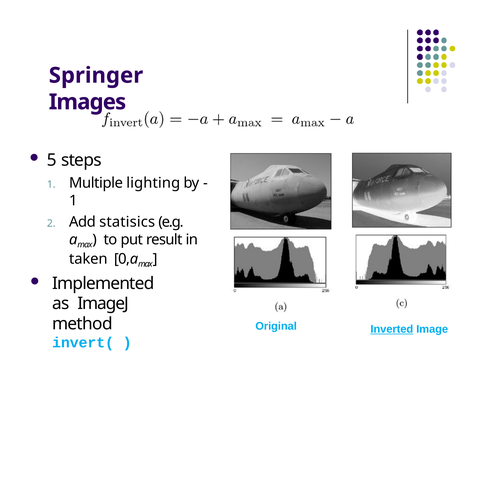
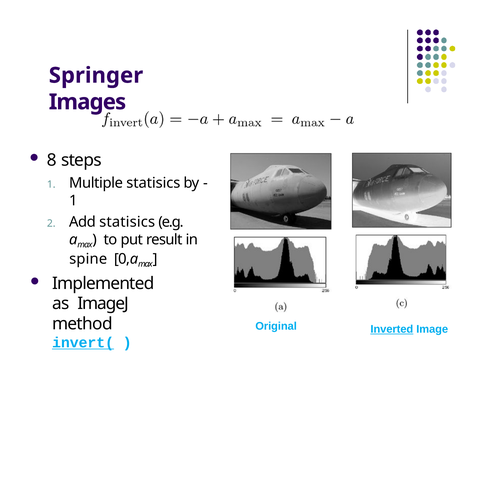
5: 5 -> 8
Multiple lighting: lighting -> statisics
taken: taken -> spine
invert( underline: none -> present
